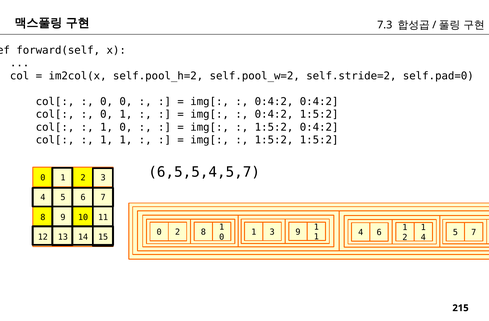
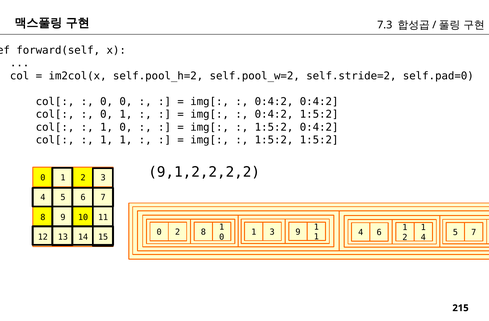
6,5,5,4,5,7: 6,5,5,4,5,7 -> 9,1,2,2,2,2
